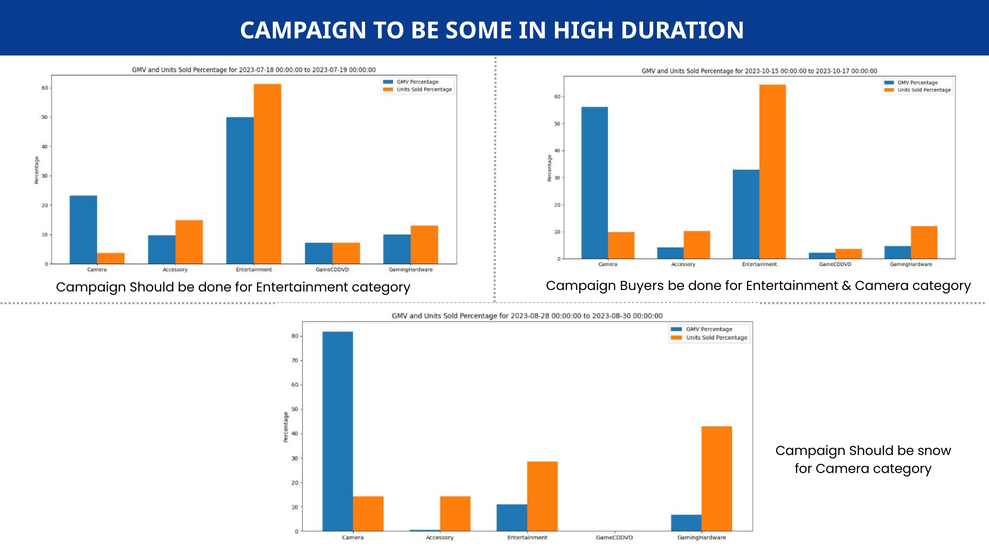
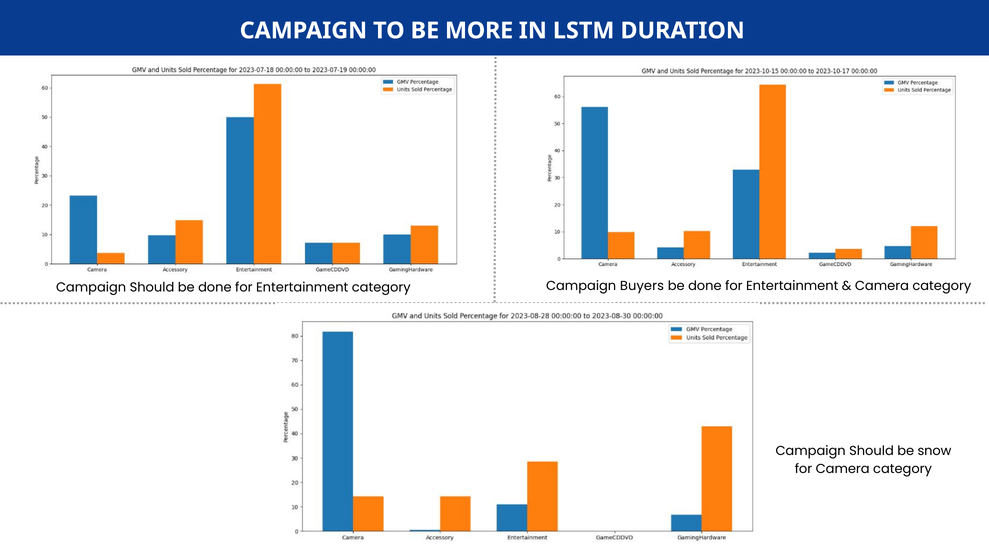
SOME: SOME -> MORE
HIGH: HIGH -> LSTM
